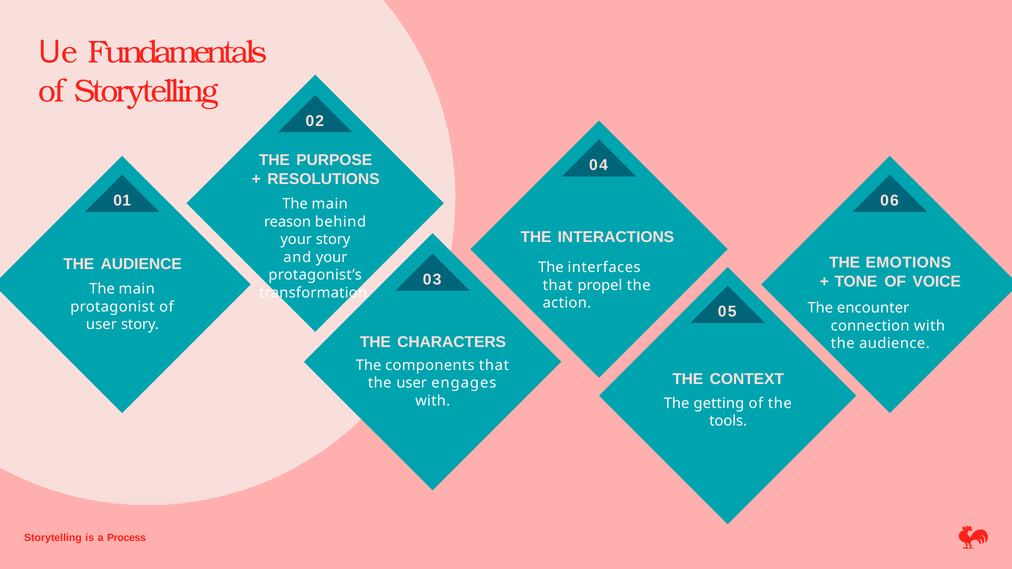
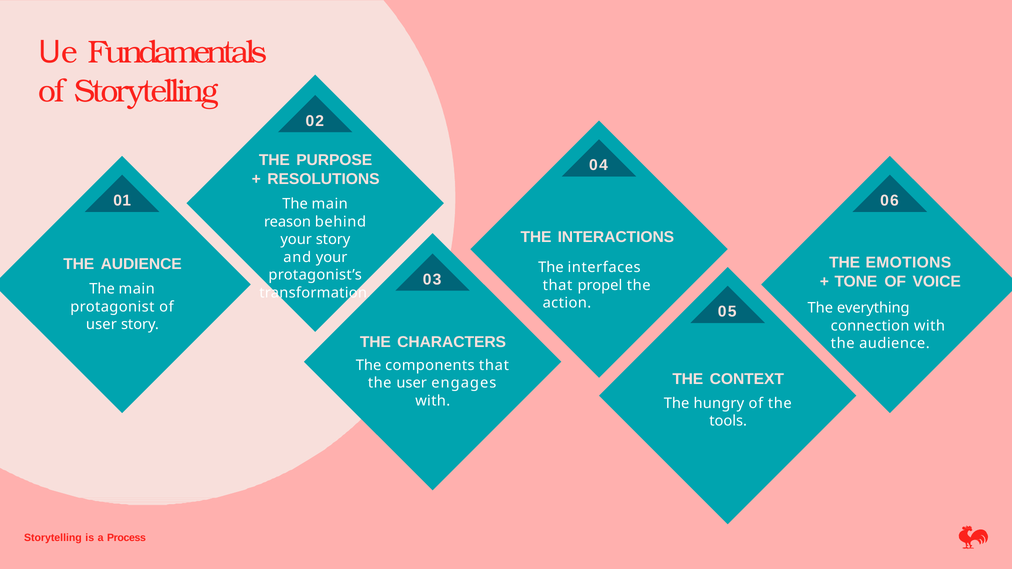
encounter: encounter -> everything
getting: getting -> hungry
